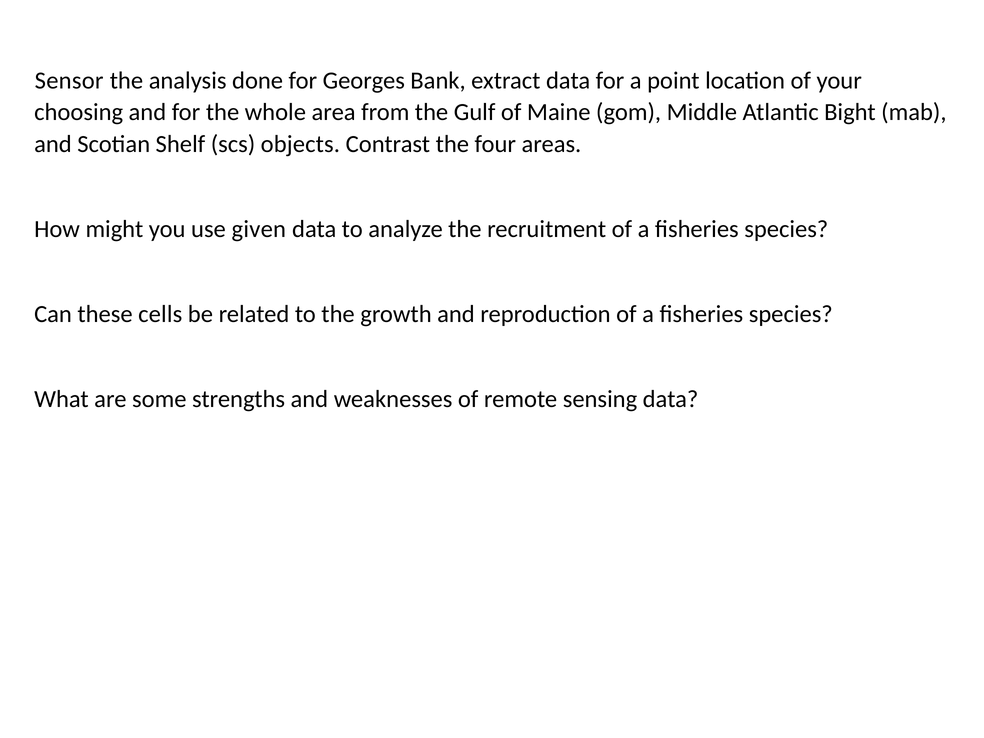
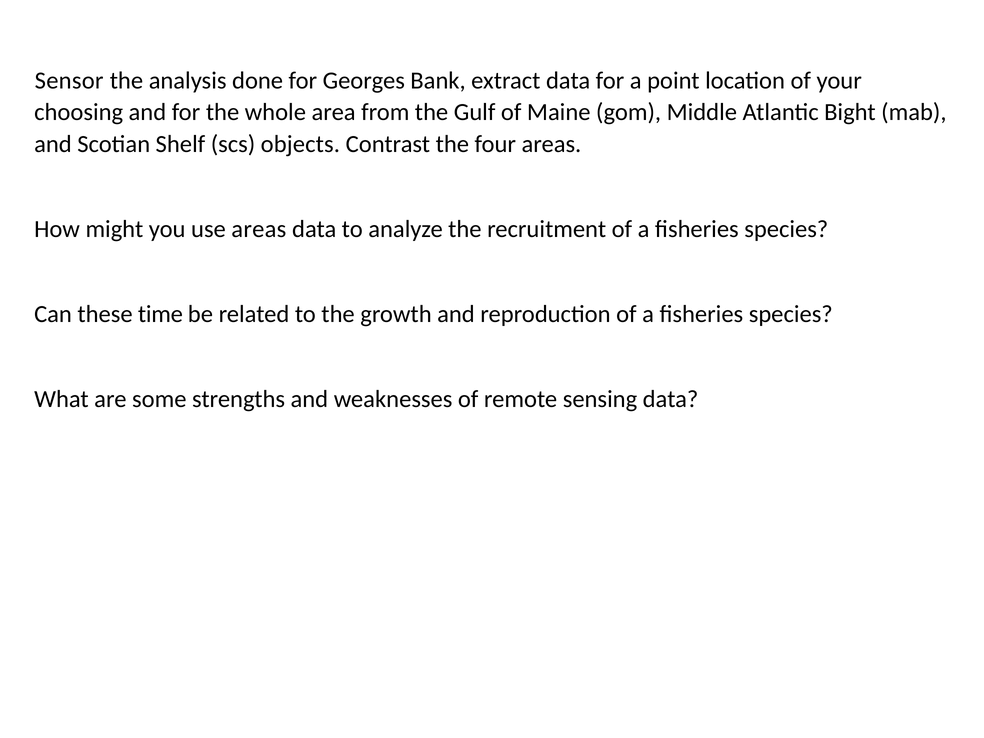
use given: given -> areas
cells: cells -> time
